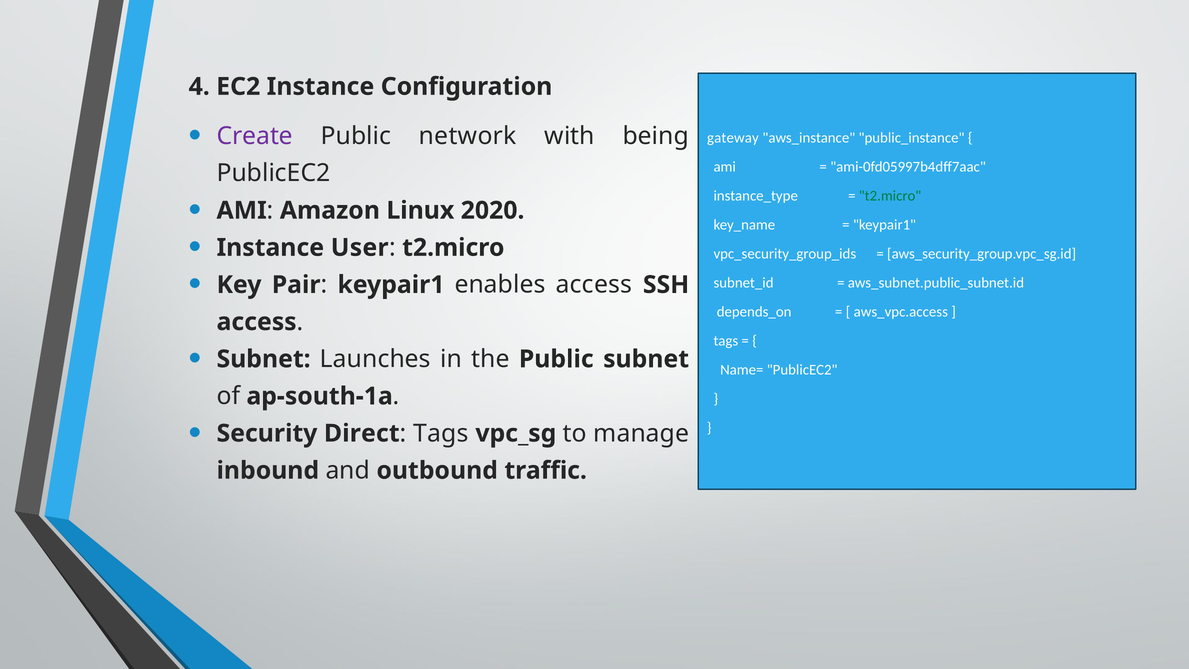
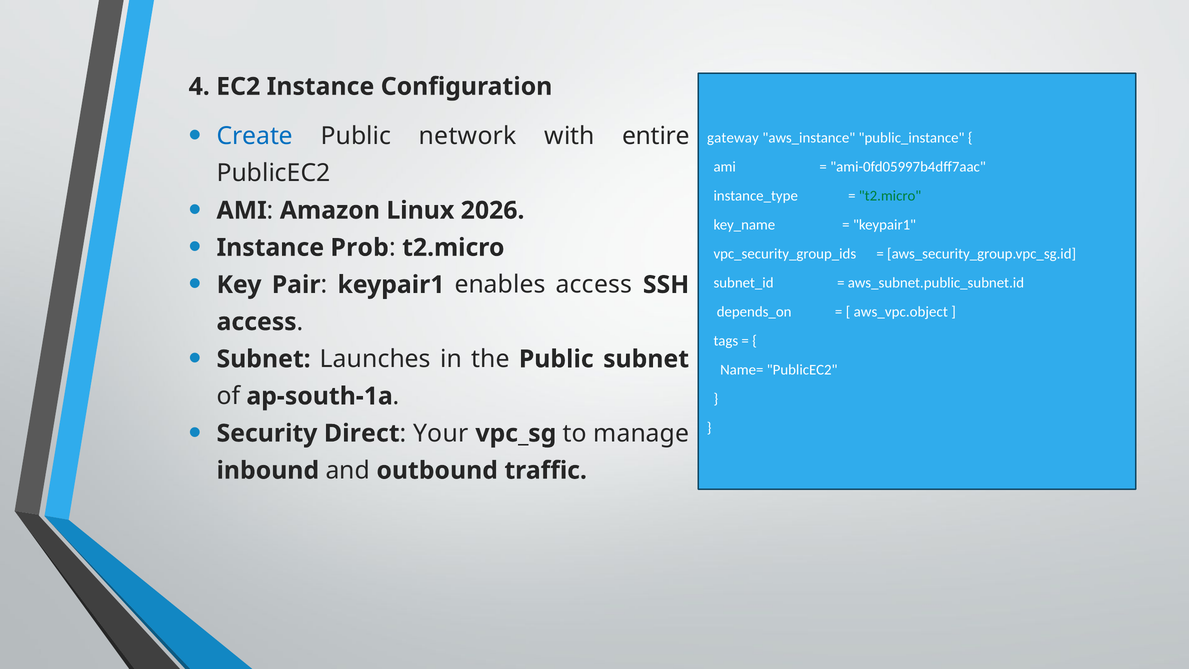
Create colour: purple -> blue
being: being -> entire
2020: 2020 -> 2026
User: User -> Prob
aws_vpc.access: aws_vpc.access -> aws_vpc.object
Tags at (441, 433): Tags -> Your
